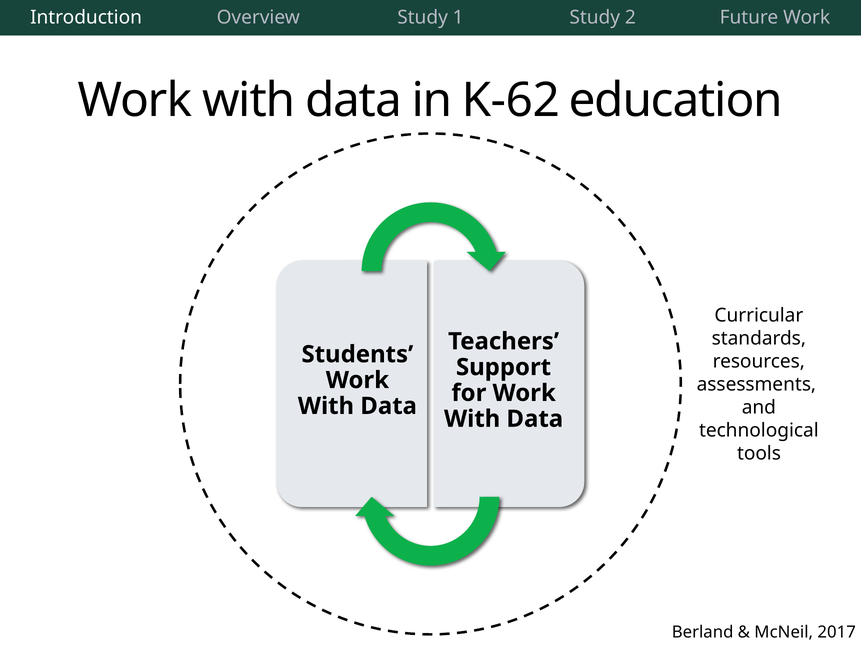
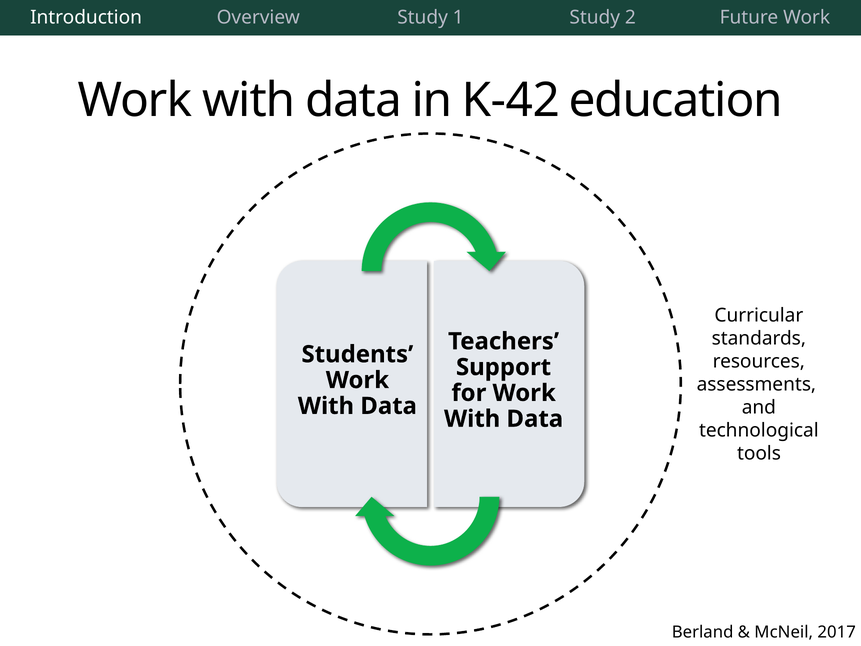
K-62: K-62 -> K-42
